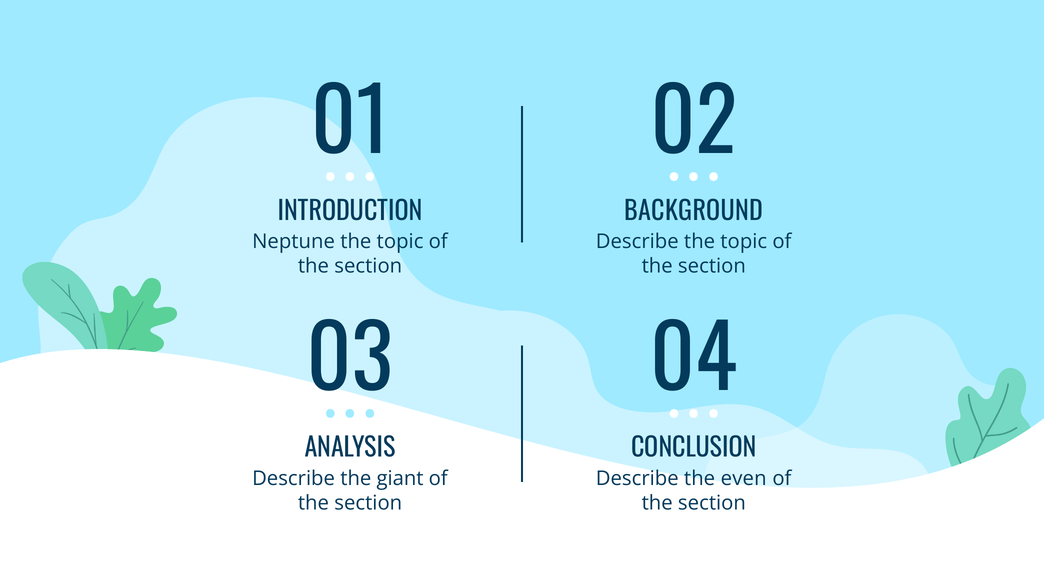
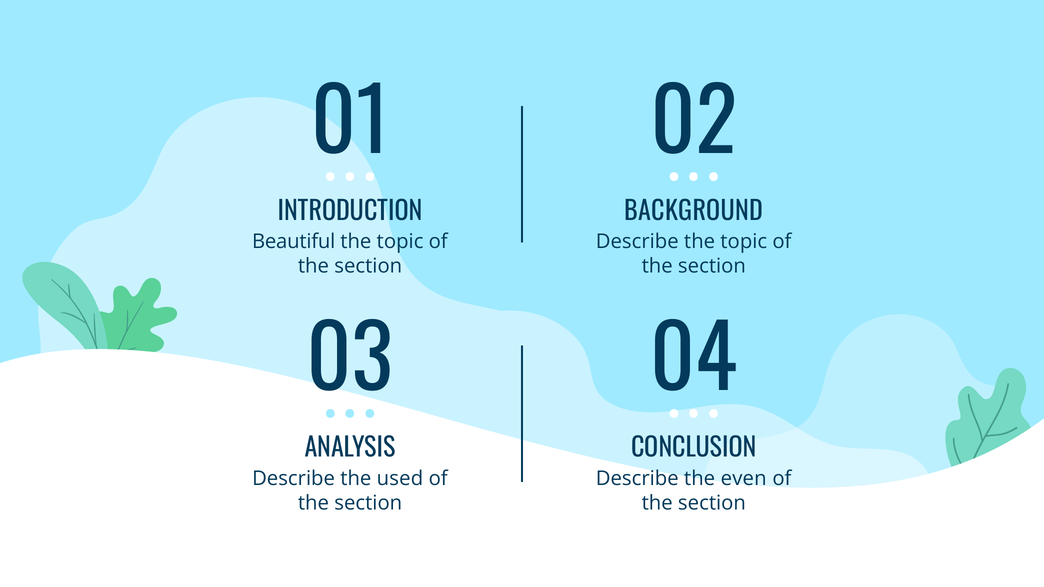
Neptune: Neptune -> Beautiful
giant: giant -> used
